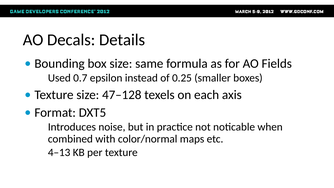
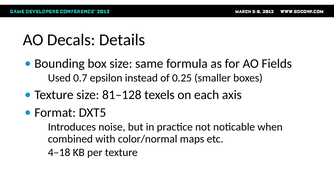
47–128: 47–128 -> 81–128
4–13: 4–13 -> 4–18
